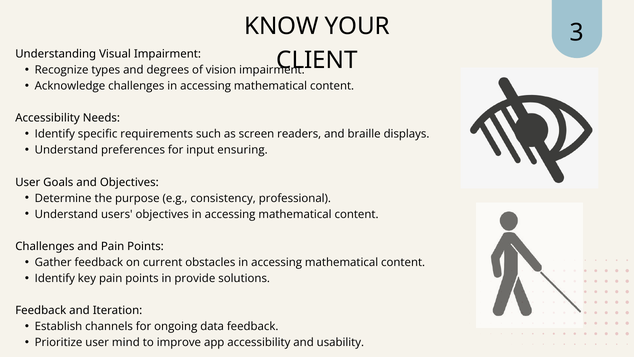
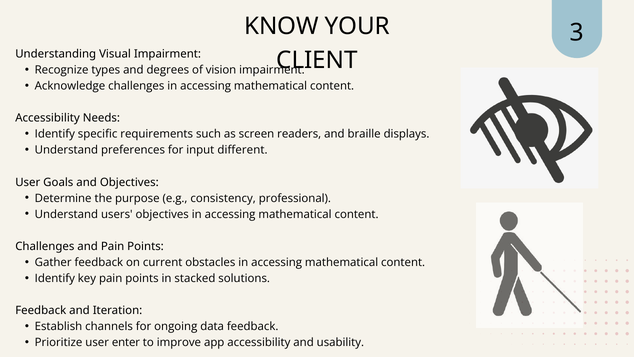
ensuring: ensuring -> different
provide: provide -> stacked
mind: mind -> enter
